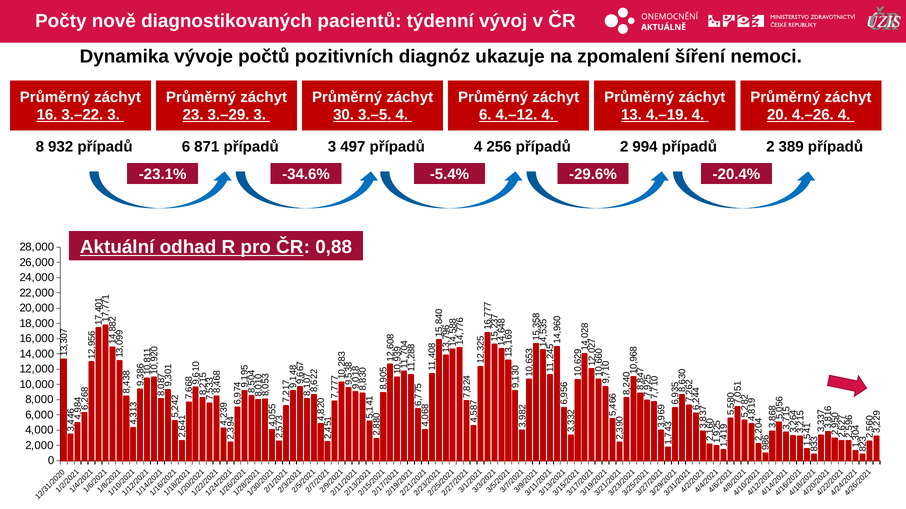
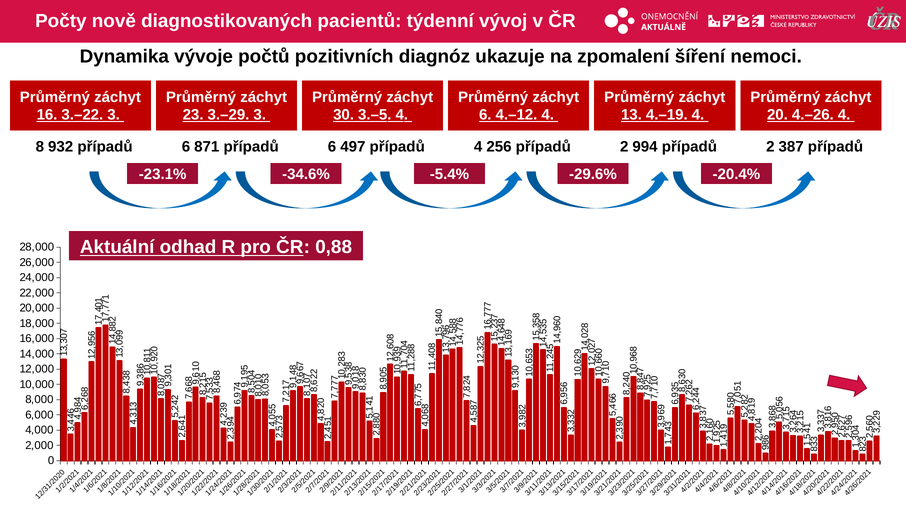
871 případů 3: 3 -> 6
389: 389 -> 387
